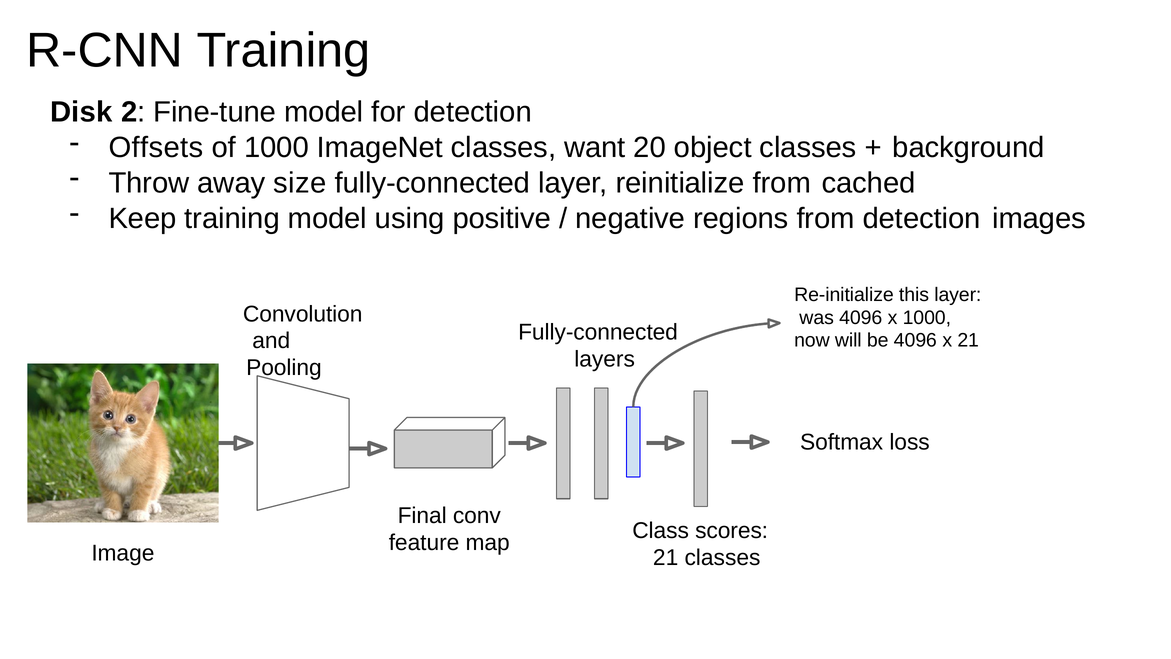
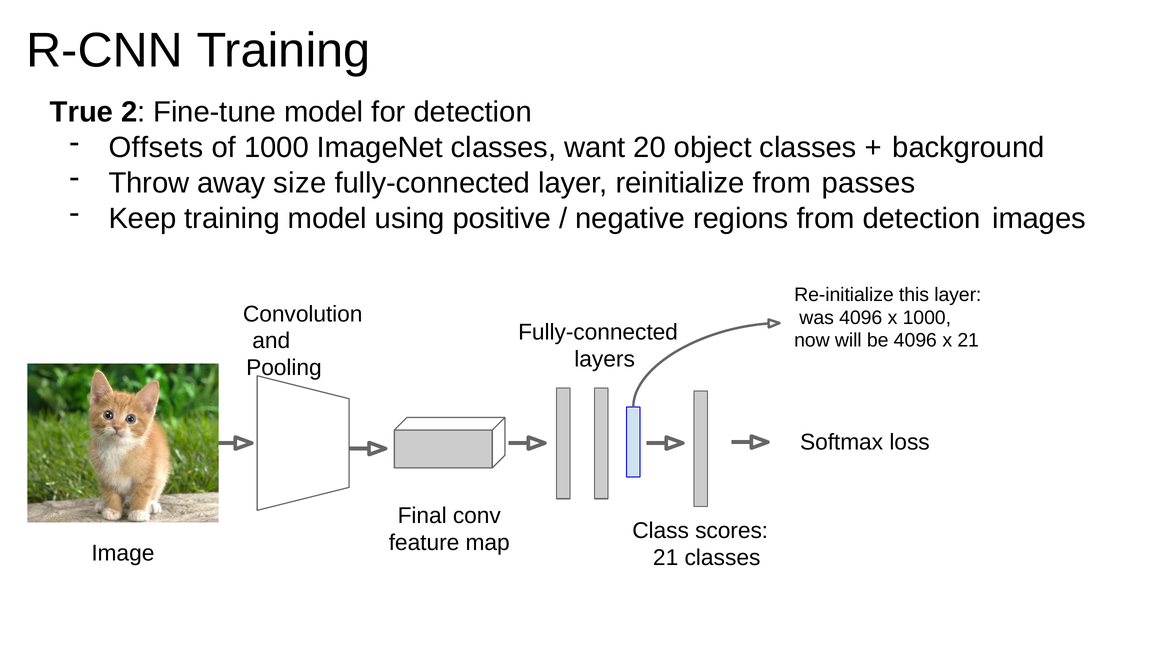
Disk: Disk -> True
cached: cached -> passes
